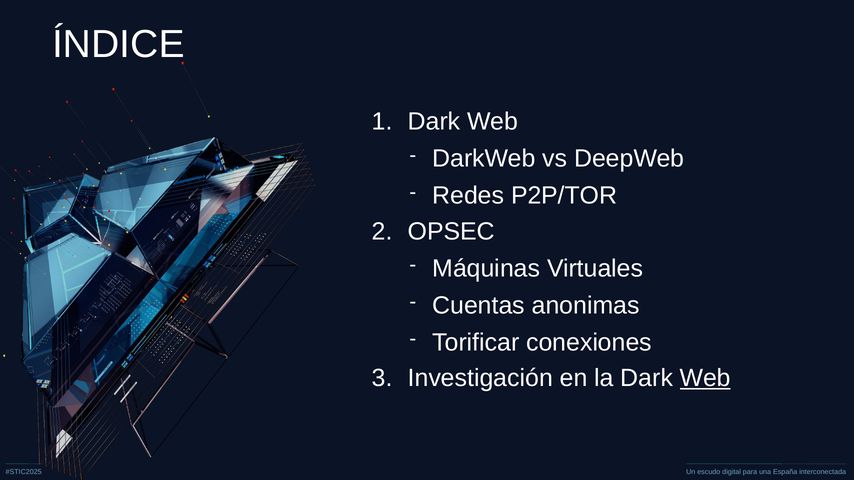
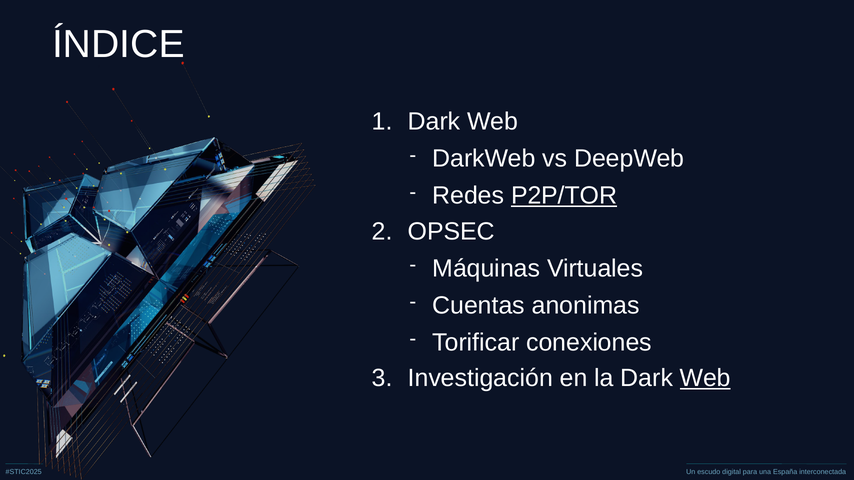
P2P/TOR underline: none -> present
